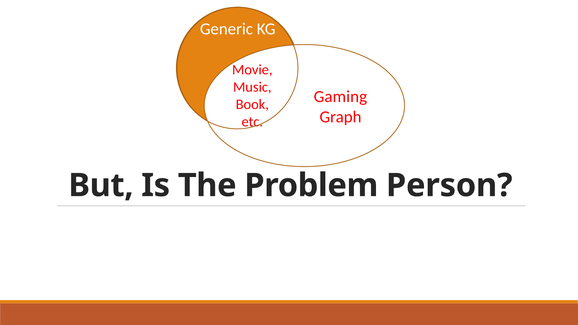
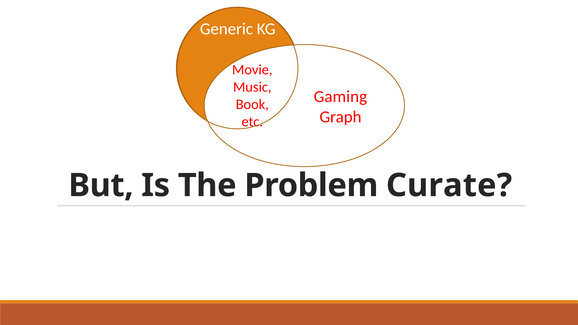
Person: Person -> Curate
